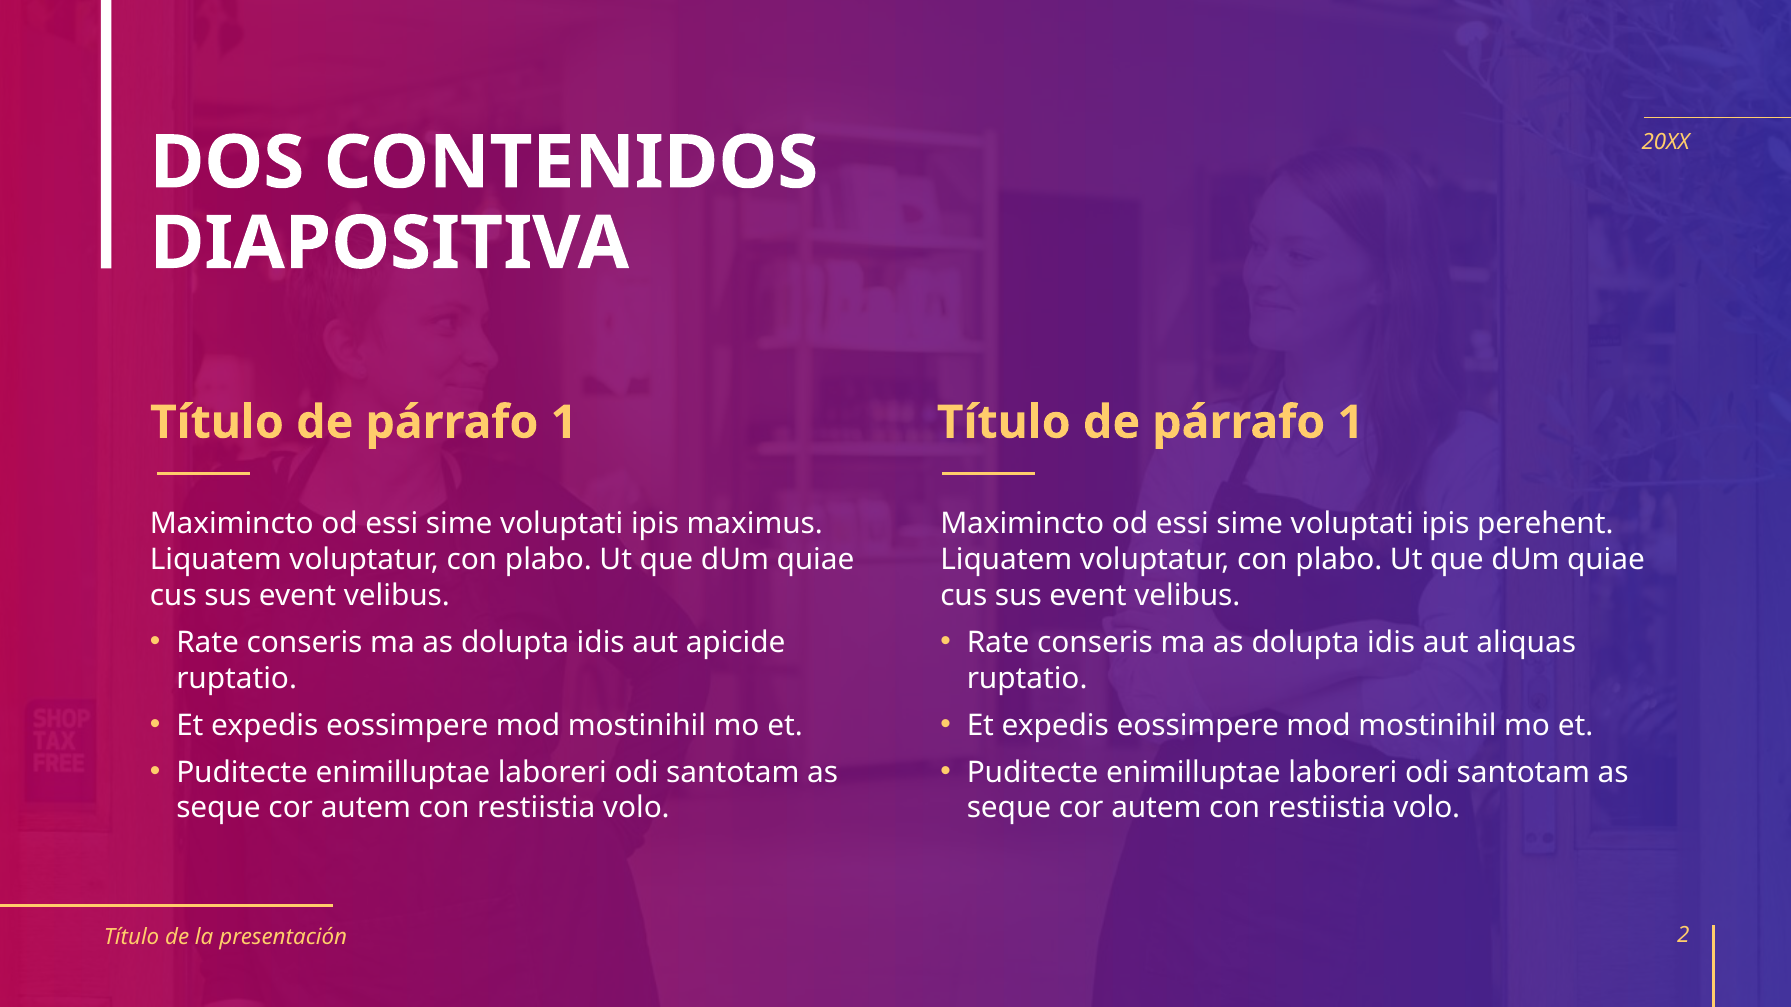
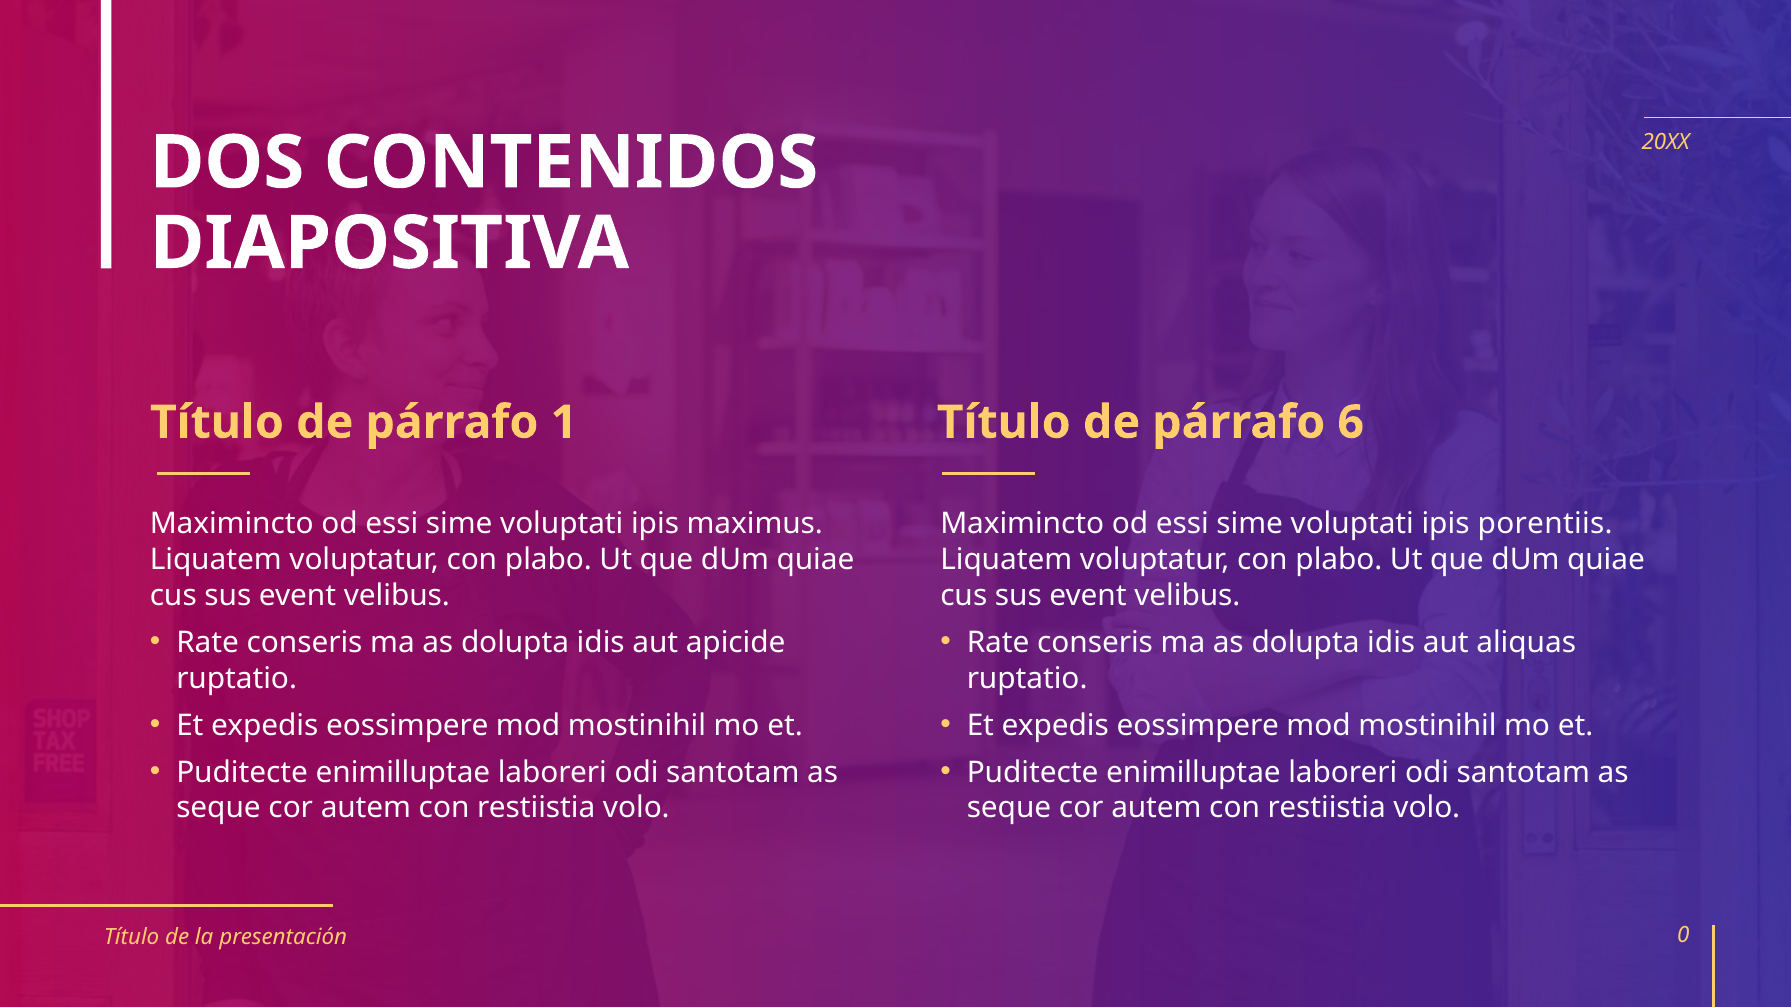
1 at (1351, 423): 1 -> 6
perehent: perehent -> porentiis
2: 2 -> 0
